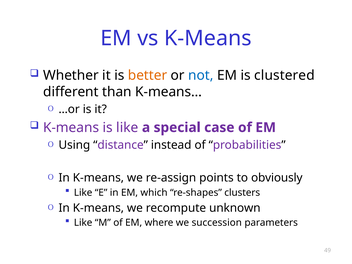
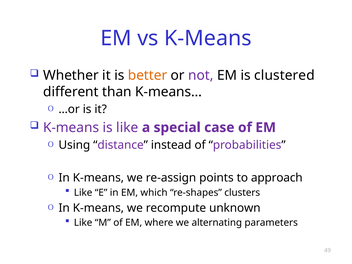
not colour: blue -> purple
obviously: obviously -> approach
succession: succession -> alternating
